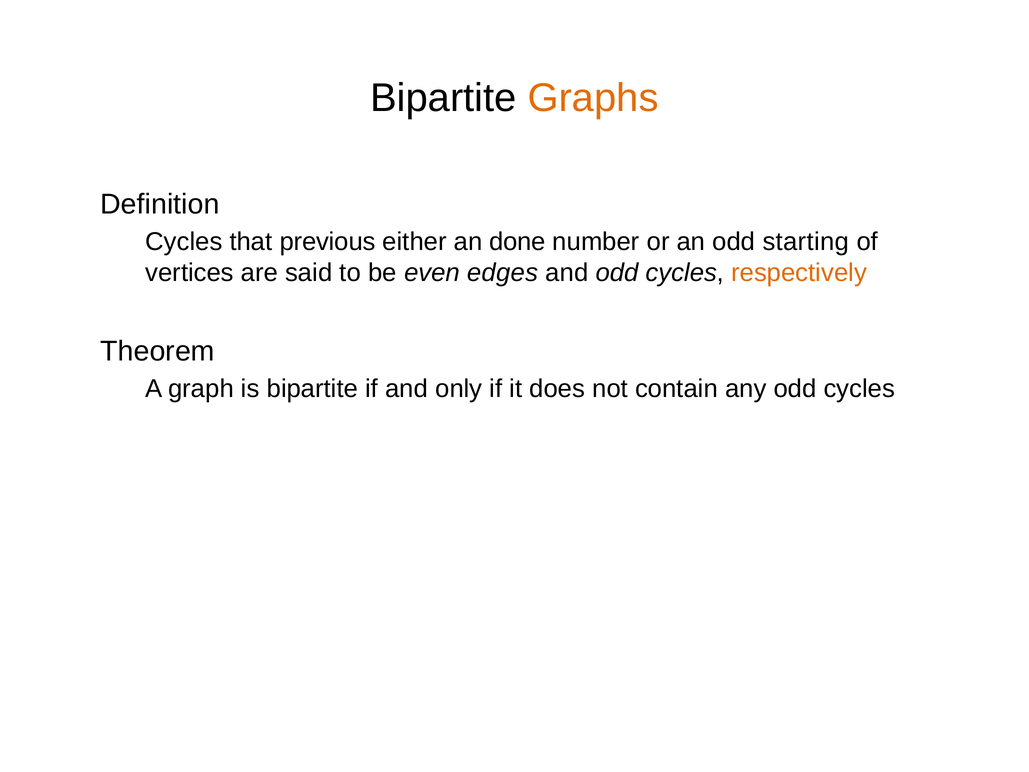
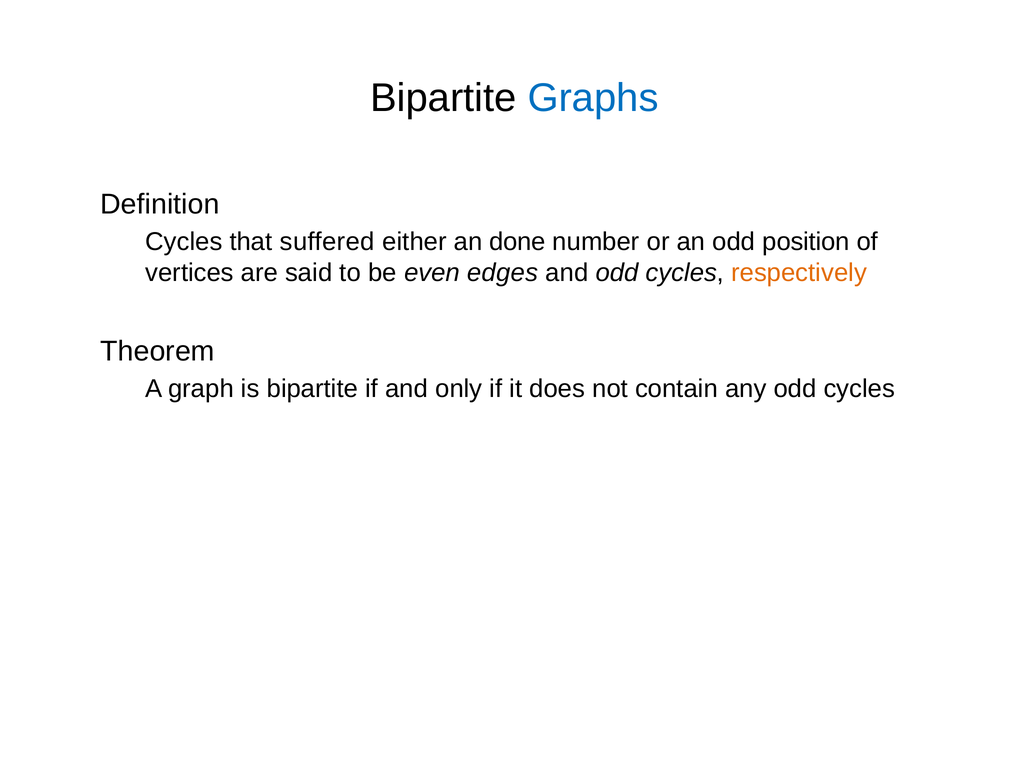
Graphs colour: orange -> blue
previous: previous -> suffered
starting: starting -> position
